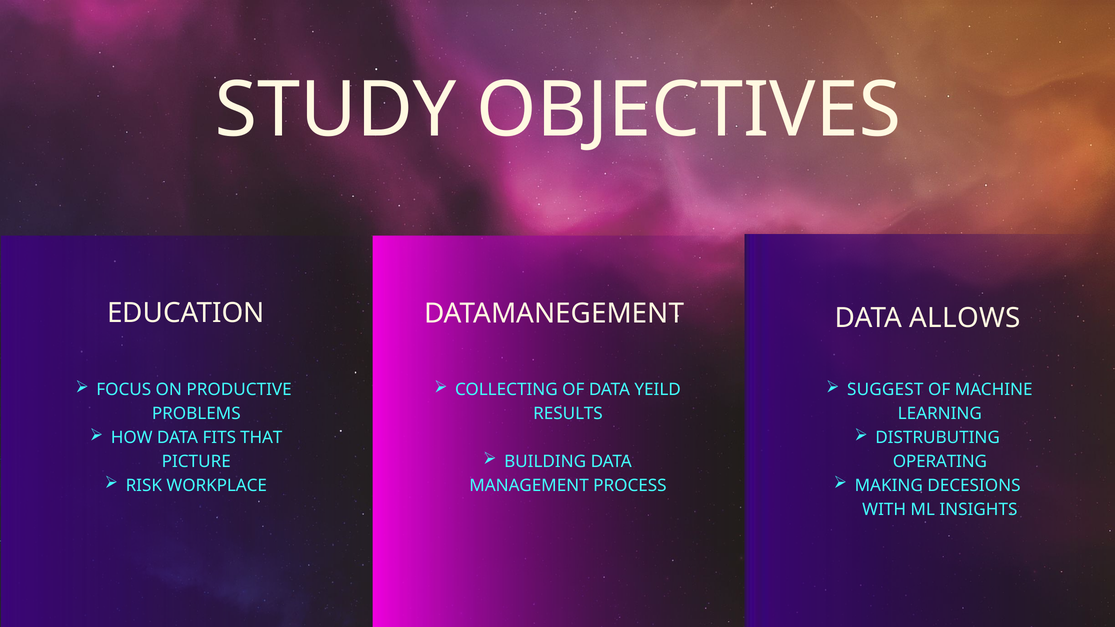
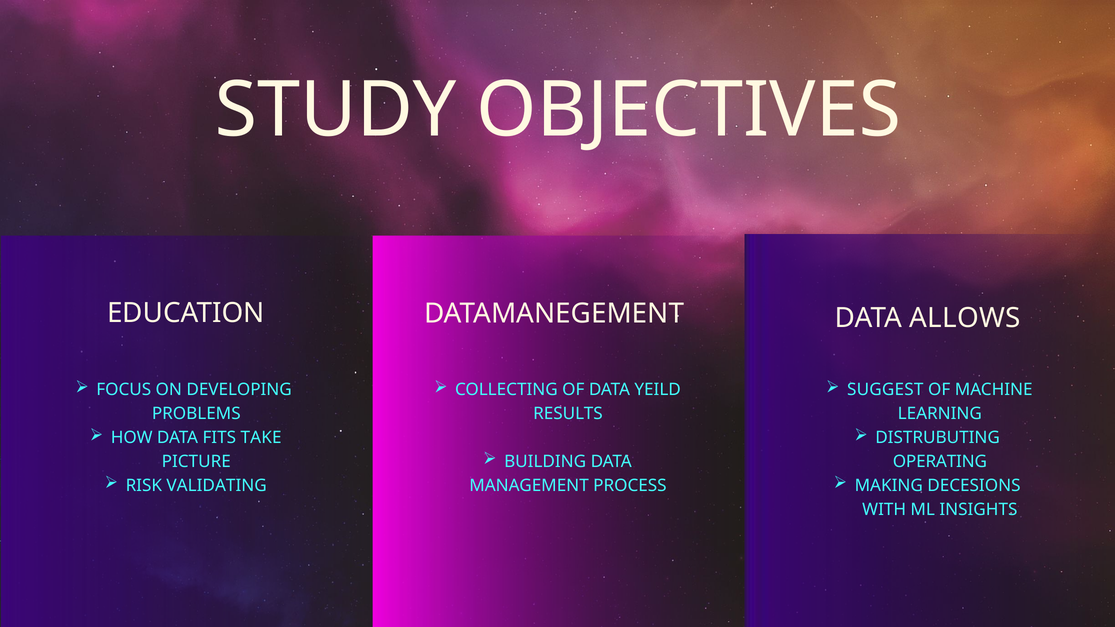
PRODUCTIVE: PRODUCTIVE -> DEVELOPING
THAT: THAT -> TAKE
WORKPLACE: WORKPLACE -> VALIDATING
